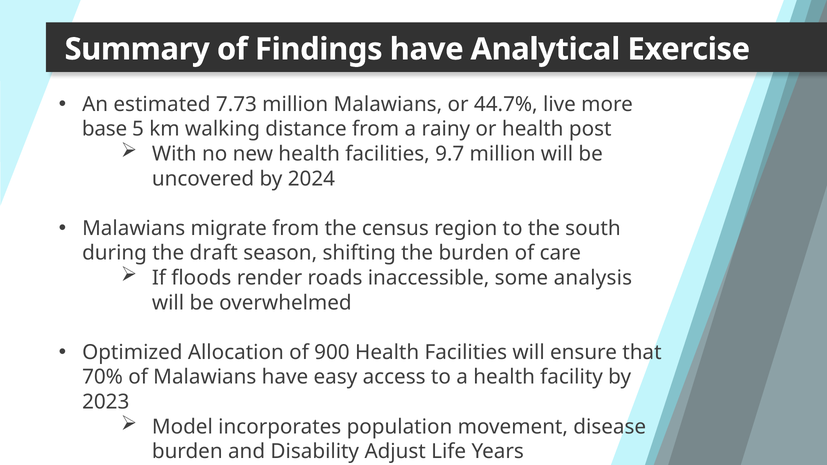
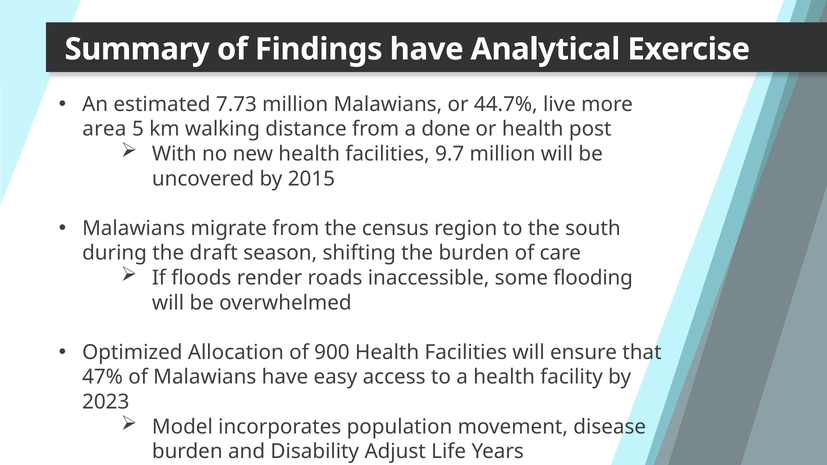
base: base -> area
rainy: rainy -> done
2024: 2024 -> 2015
analysis: analysis -> flooding
70%: 70% -> 47%
